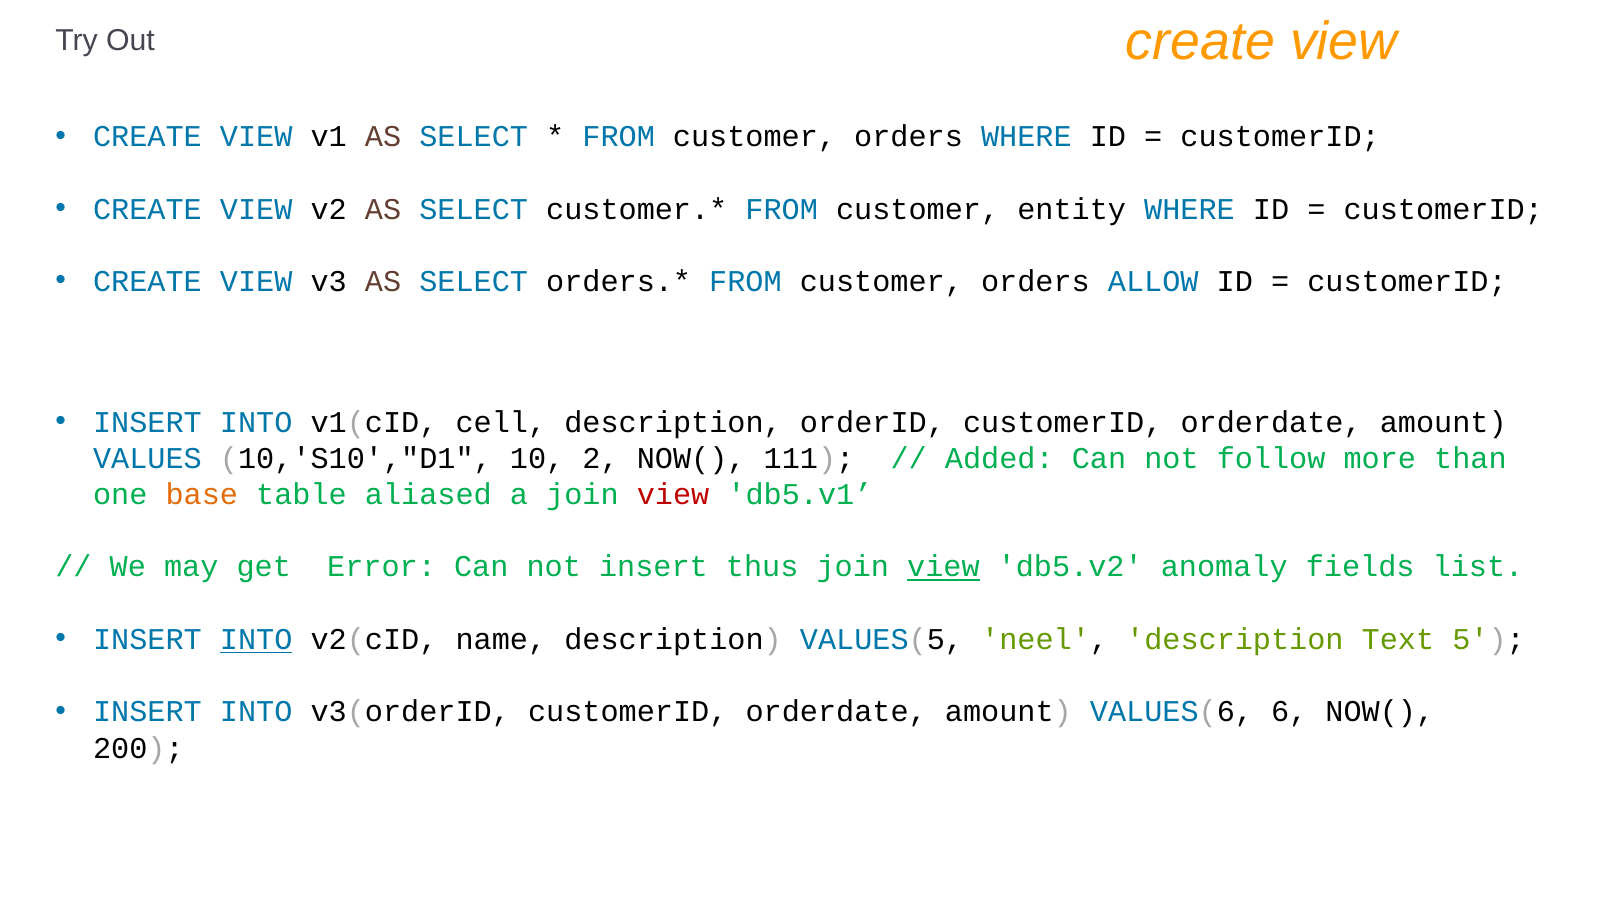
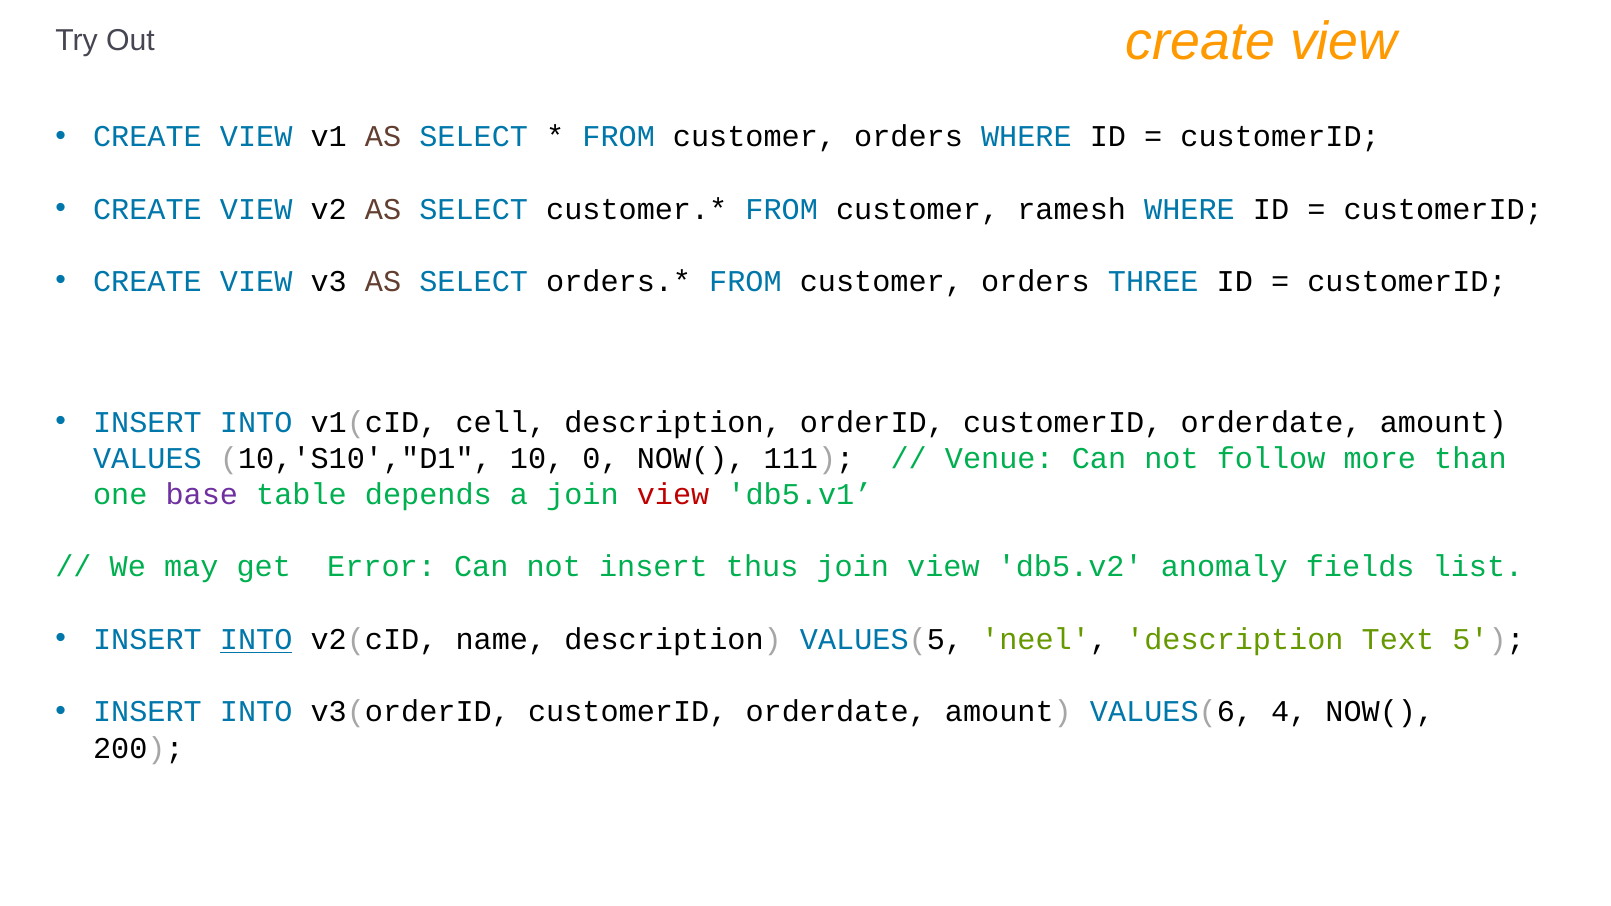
entity: entity -> ramesh
ALLOW: ALLOW -> THREE
2: 2 -> 0
Added: Added -> Venue
base colour: orange -> purple
aliased: aliased -> depends
view at (943, 567) underline: present -> none
6: 6 -> 4
